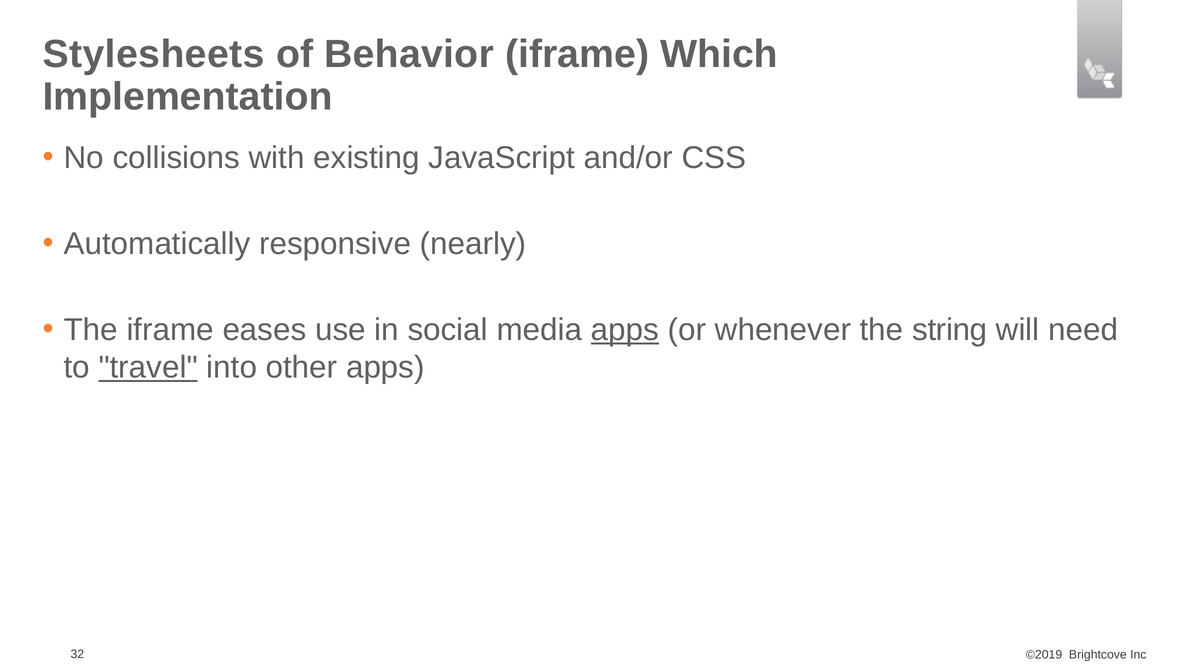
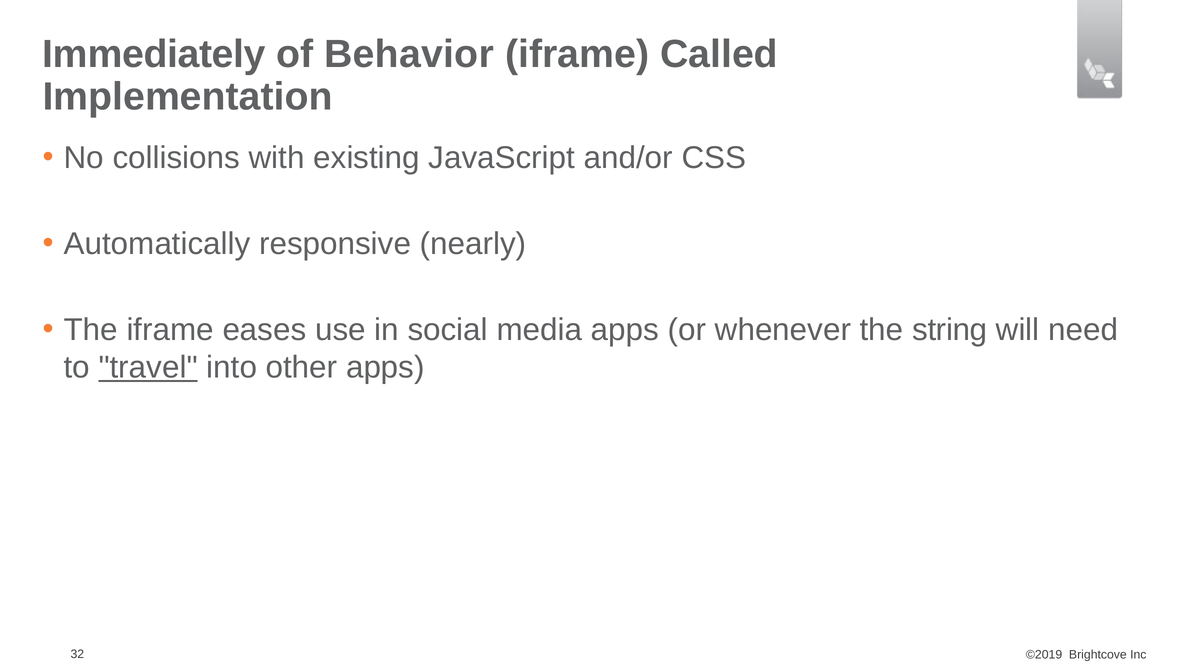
Stylesheets: Stylesheets -> Immediately
Which: Which -> Called
apps at (625, 330) underline: present -> none
